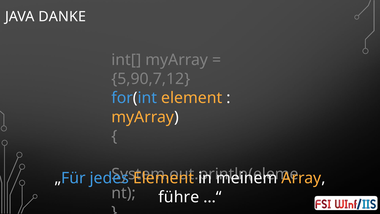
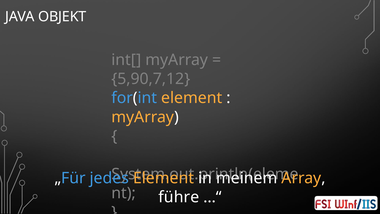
DANKE: DANKE -> OBJEKT
